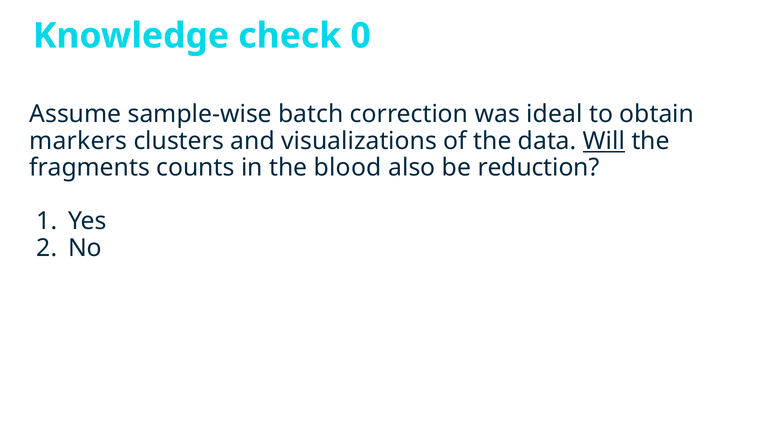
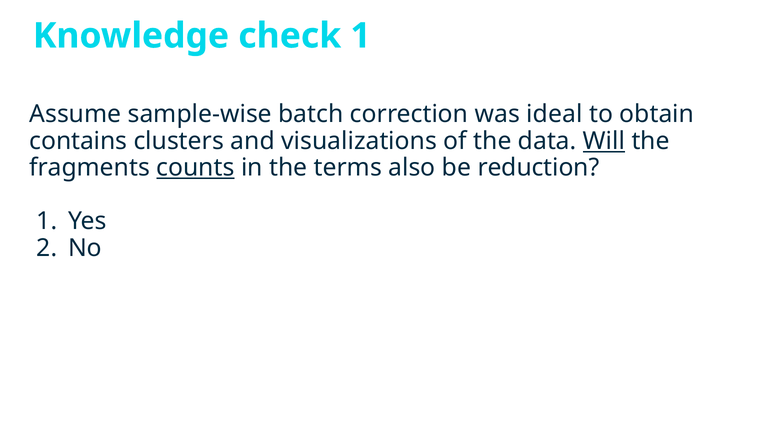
check 0: 0 -> 1
markers: markers -> contains
counts underline: none -> present
blood: blood -> terms
